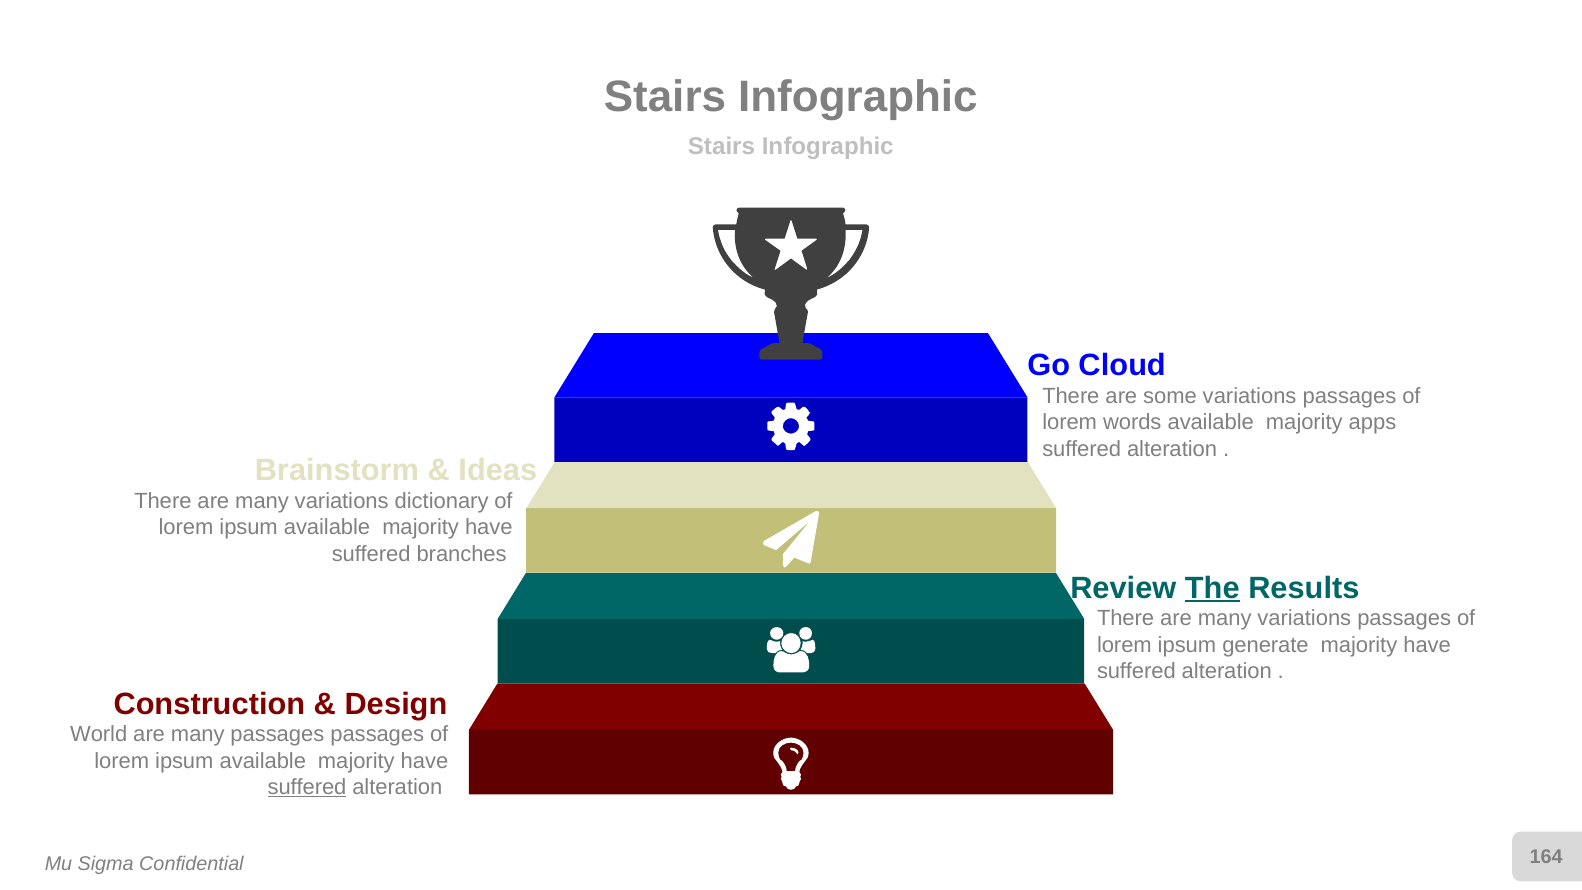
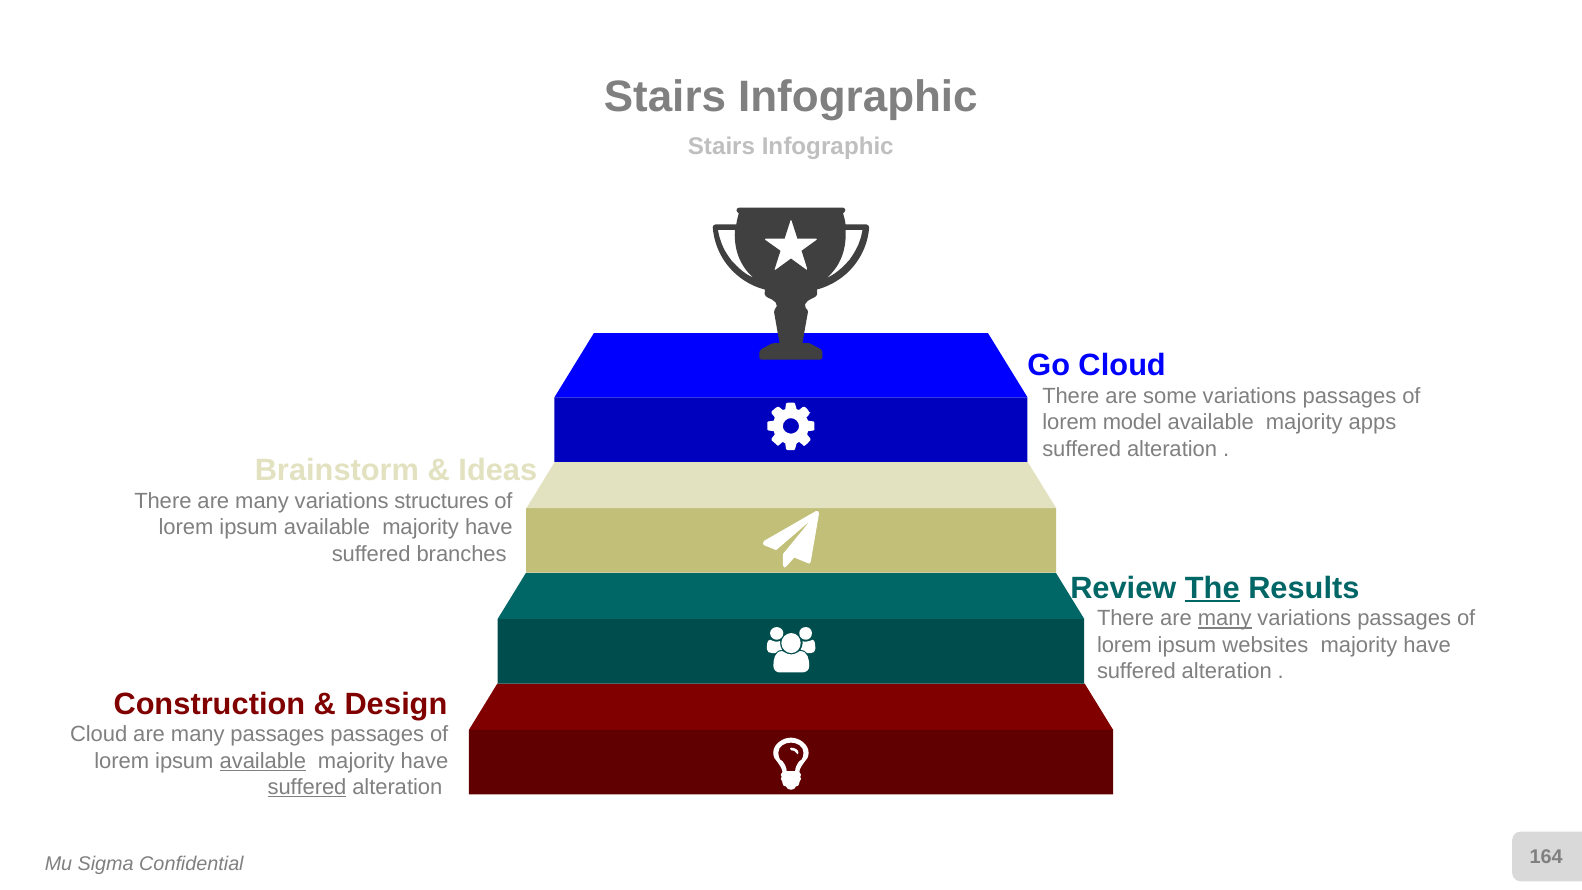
words: words -> model
dictionary: dictionary -> structures
many at (1225, 618) underline: none -> present
generate: generate -> websites
World at (99, 734): World -> Cloud
available at (263, 761) underline: none -> present
